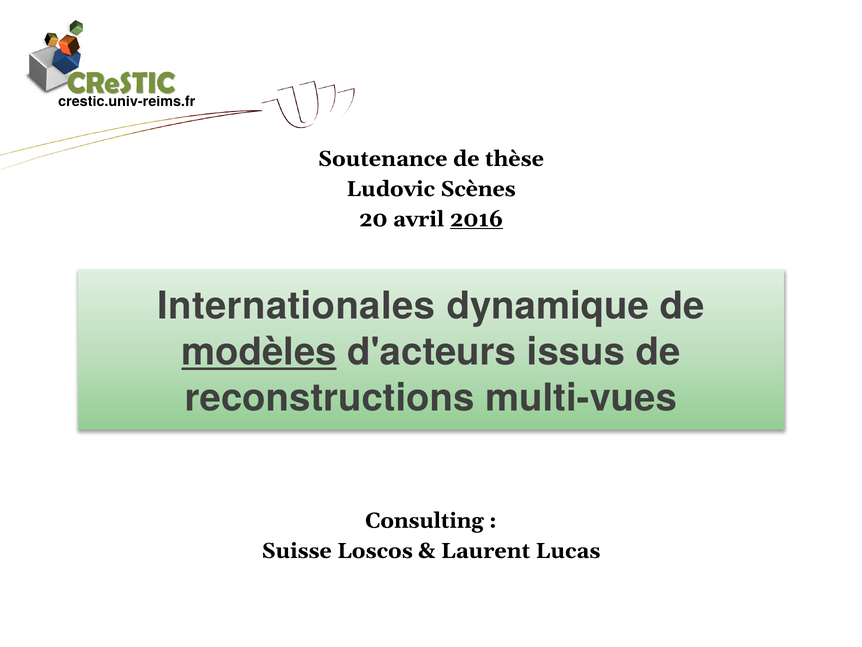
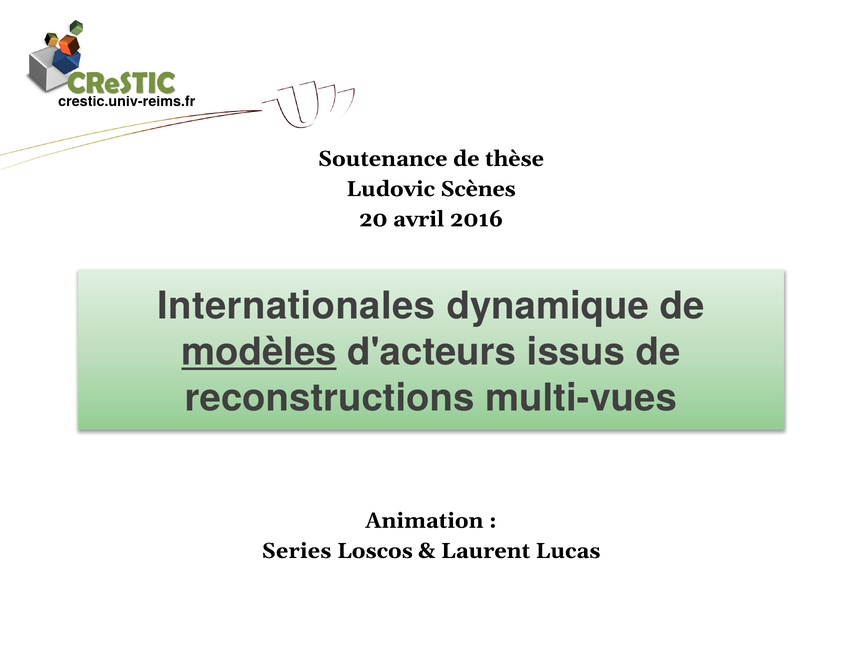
2016 underline: present -> none
Consulting: Consulting -> Animation
Suisse: Suisse -> Series
